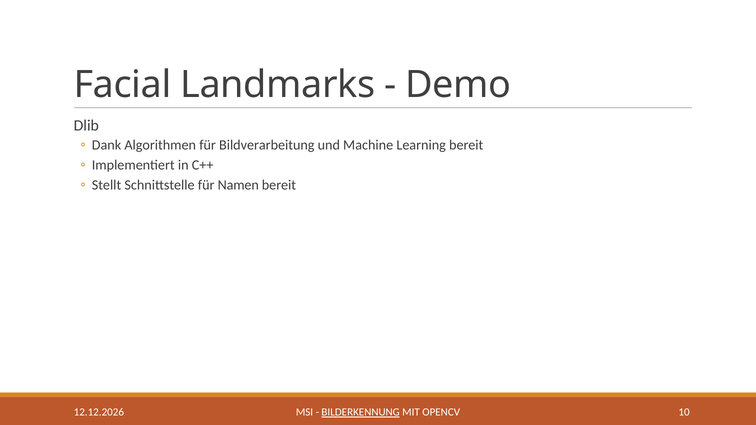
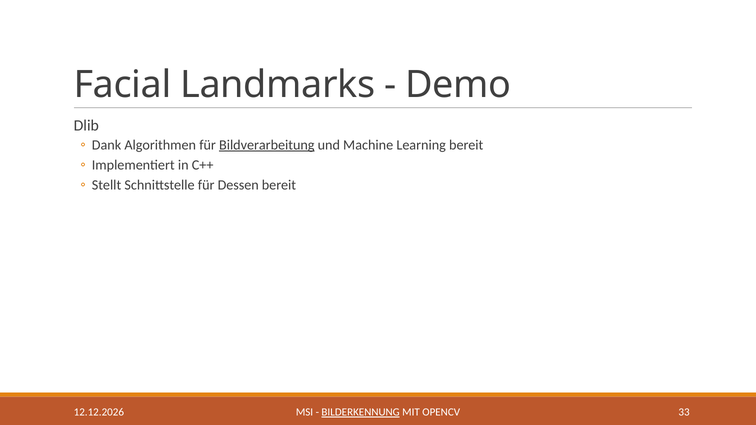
Bildverarbeitung underline: none -> present
Namen: Namen -> Dessen
10: 10 -> 33
